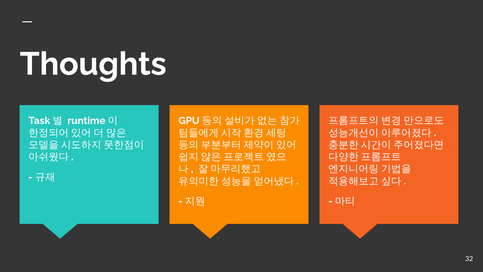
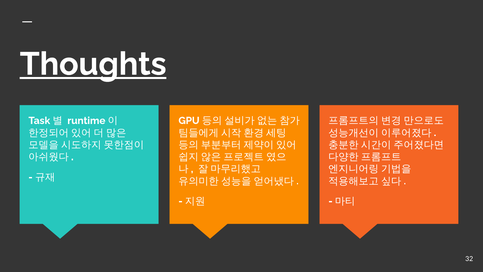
Thoughts underline: none -> present
